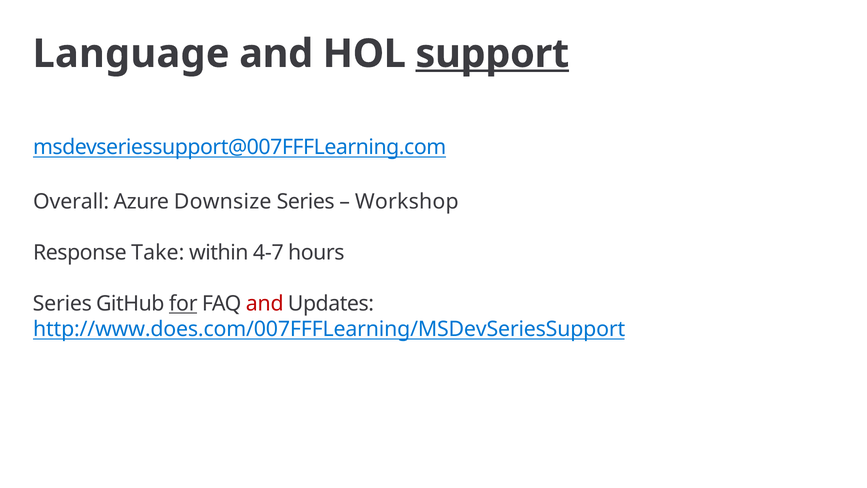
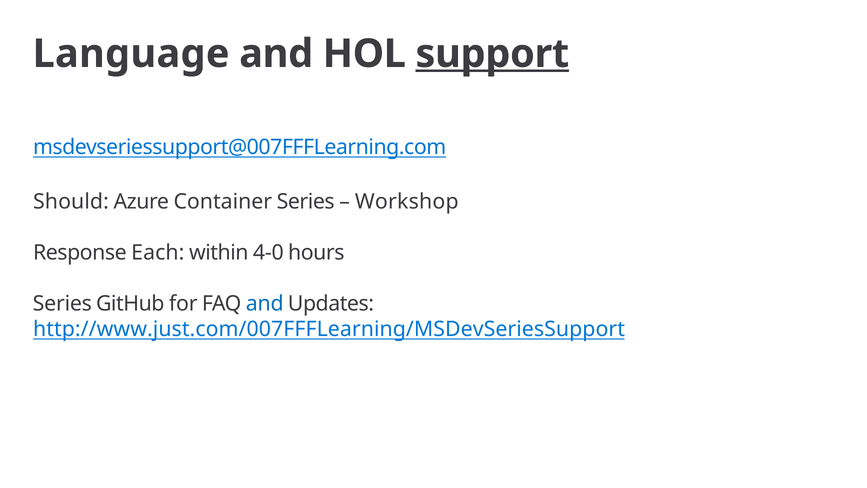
Overall: Overall -> Should
Downsize: Downsize -> Container
Take: Take -> Each
4-7: 4-7 -> 4-0
for underline: present -> none
and at (265, 304) colour: red -> blue
http://www.does.com/007FFFLearning/MSDevSeriesSupport: http://www.does.com/007FFFLearning/MSDevSeriesSupport -> http://www.just.com/007FFFLearning/MSDevSeriesSupport
